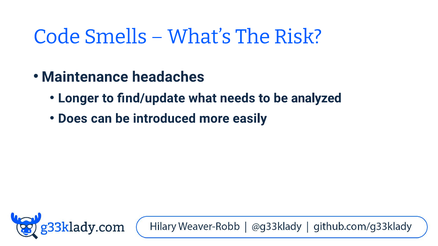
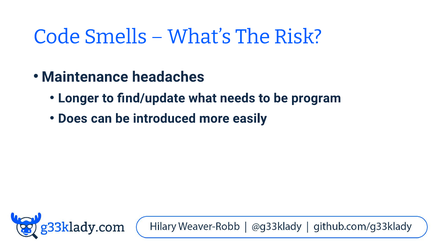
analyzed: analyzed -> program
